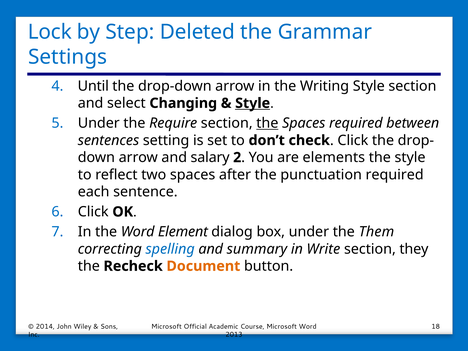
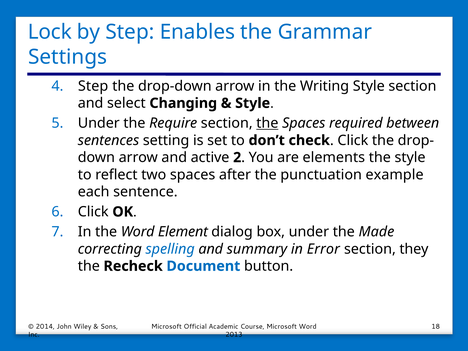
Deleted: Deleted -> Enables
Until at (93, 86): Until -> Step
Style at (253, 103) underline: present -> none
salary: salary -> active
punctuation required: required -> example
Them: Them -> Made
Write: Write -> Error
Document colour: orange -> blue
